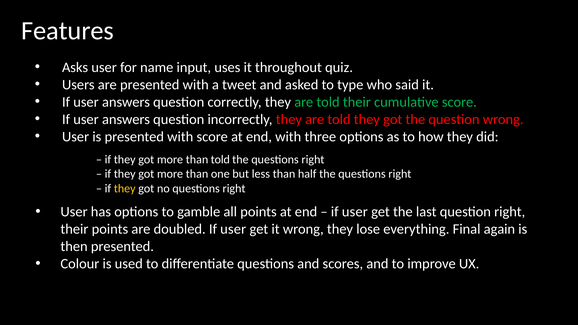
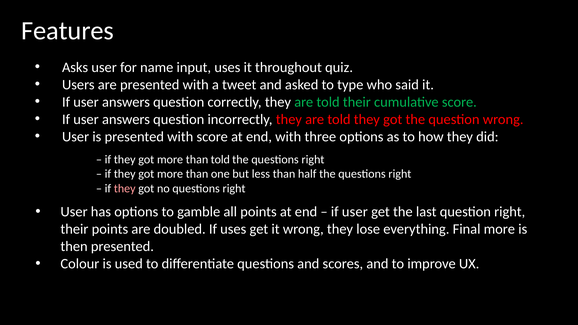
they at (125, 189) colour: yellow -> pink
doubled If user: user -> uses
Final again: again -> more
